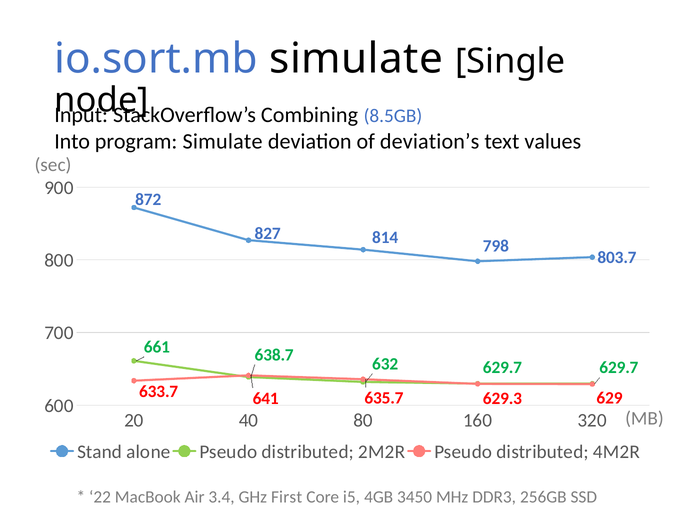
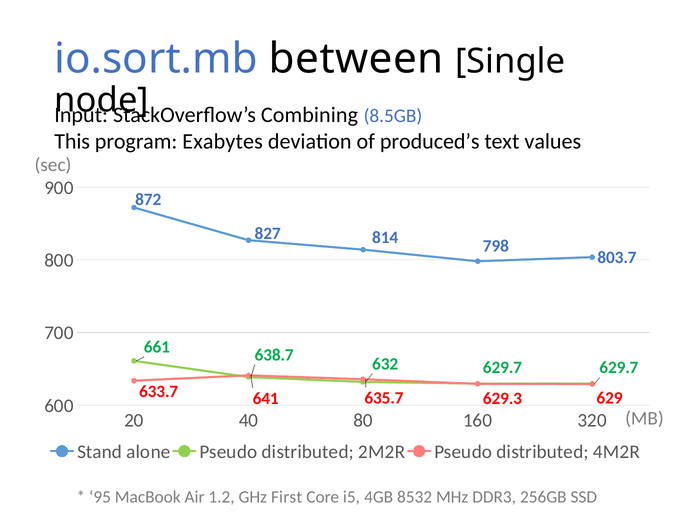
io.sort.mb simulate: simulate -> between
Into: Into -> This
program Simulate: Simulate -> Exabytes
deviation’s: deviation’s -> produced’s
22: 22 -> 95
3.4: 3.4 -> 1.2
3450: 3450 -> 8532
